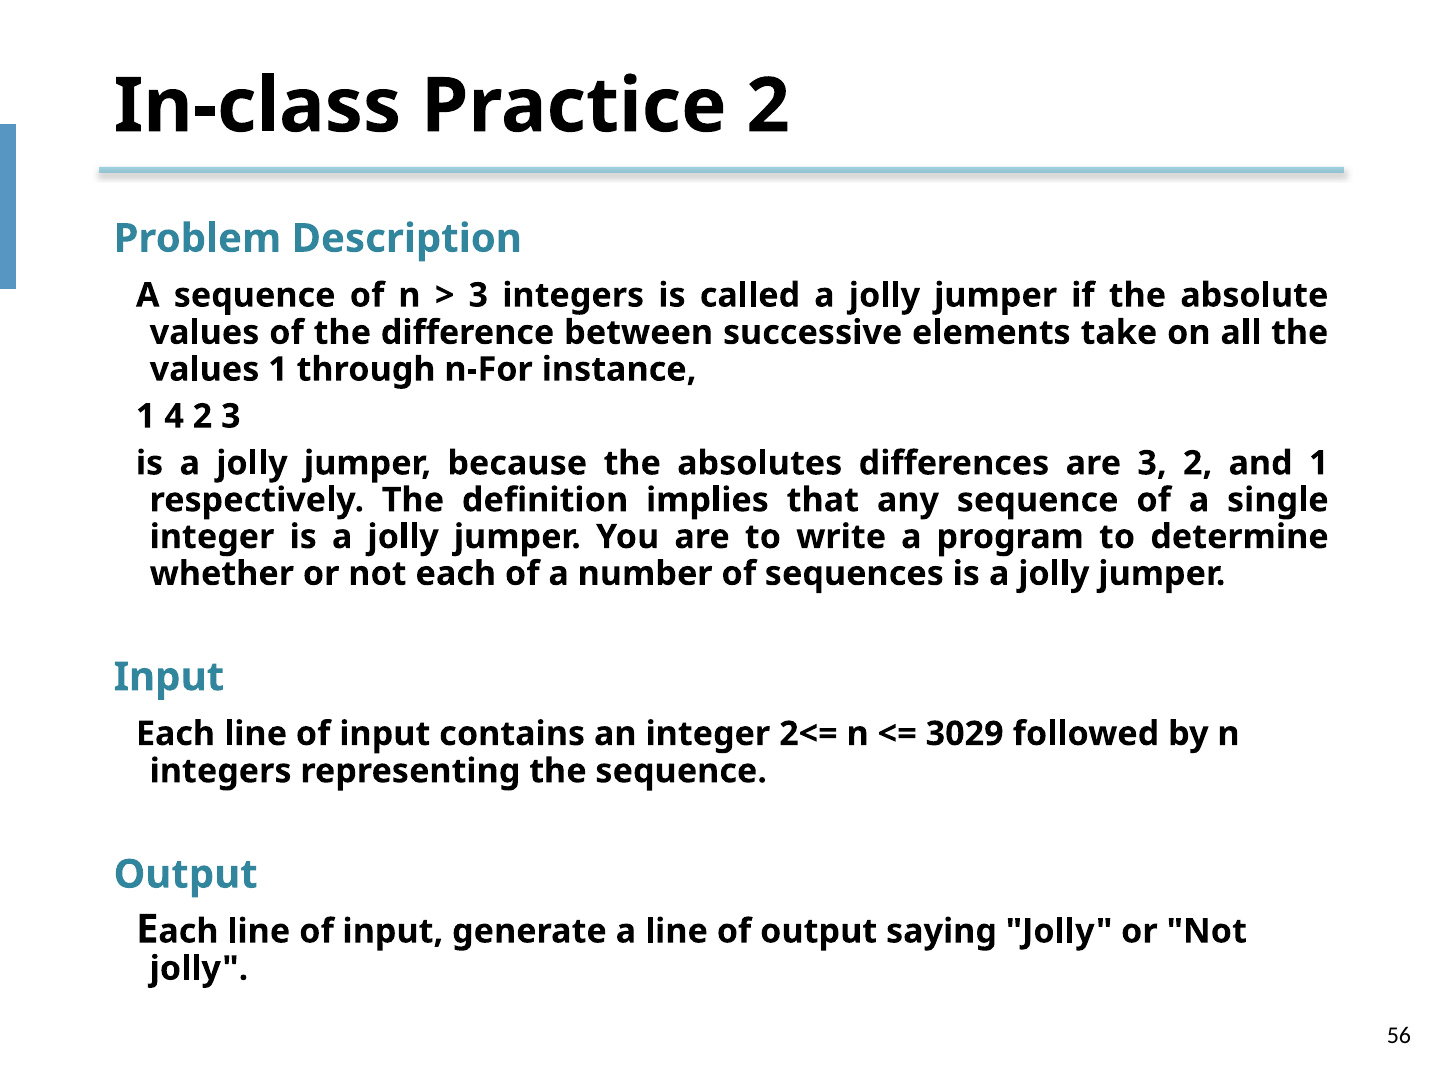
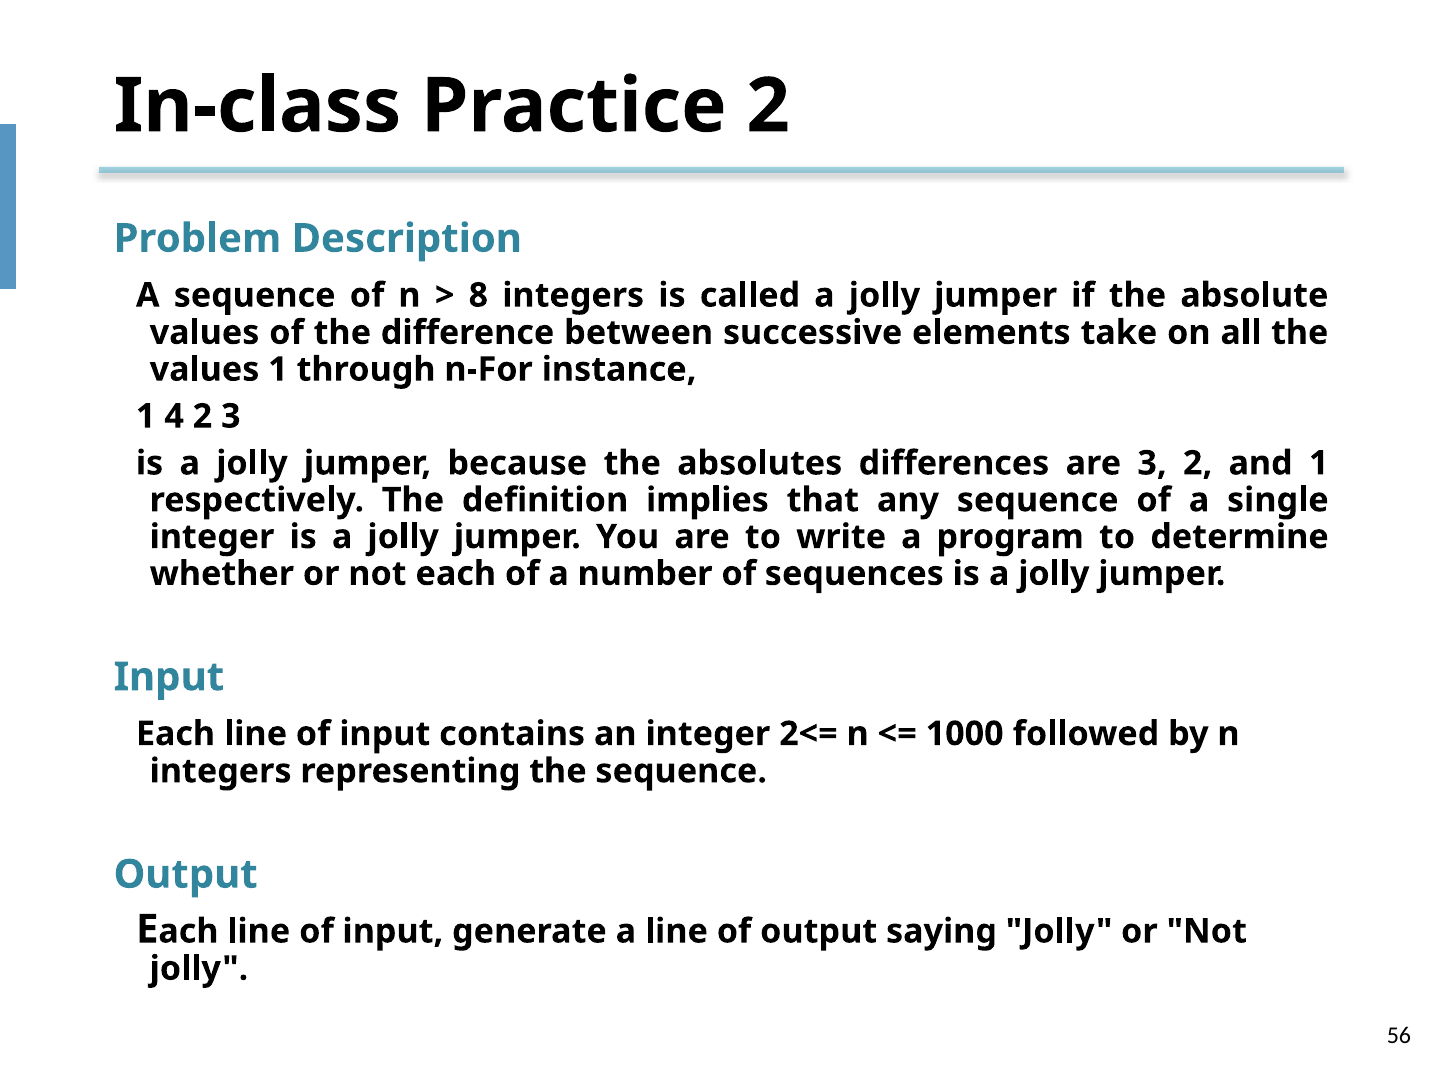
3 at (478, 295): 3 -> 8
3029: 3029 -> 1000
